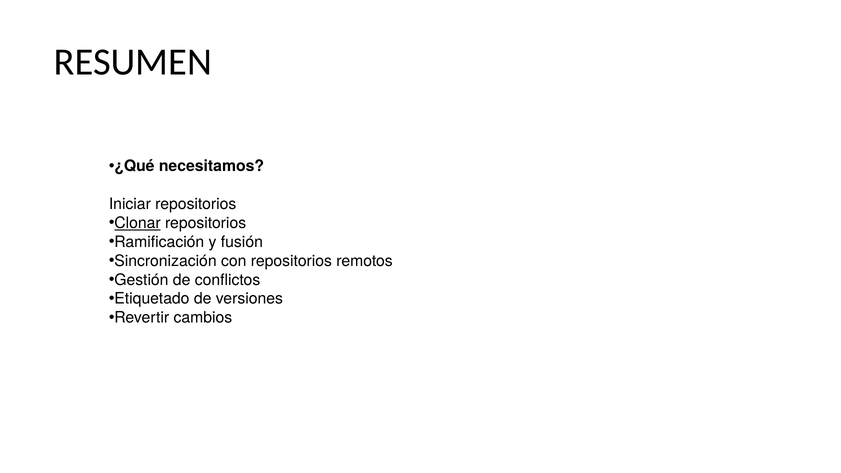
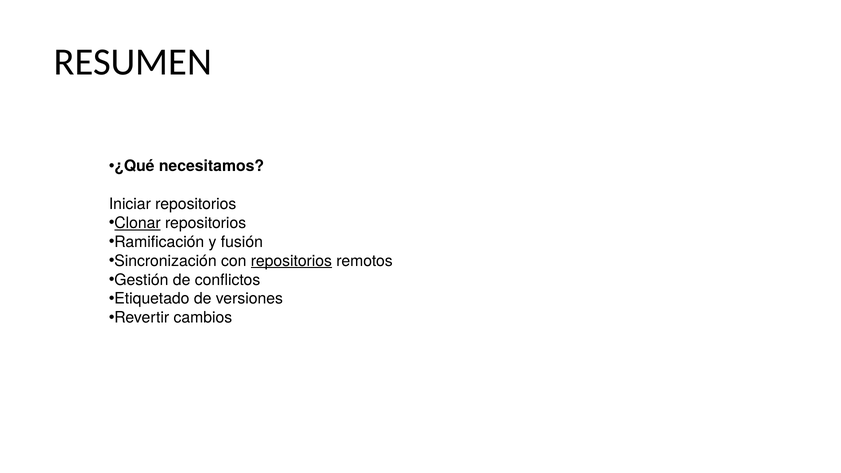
repositorios at (291, 261) underline: none -> present
